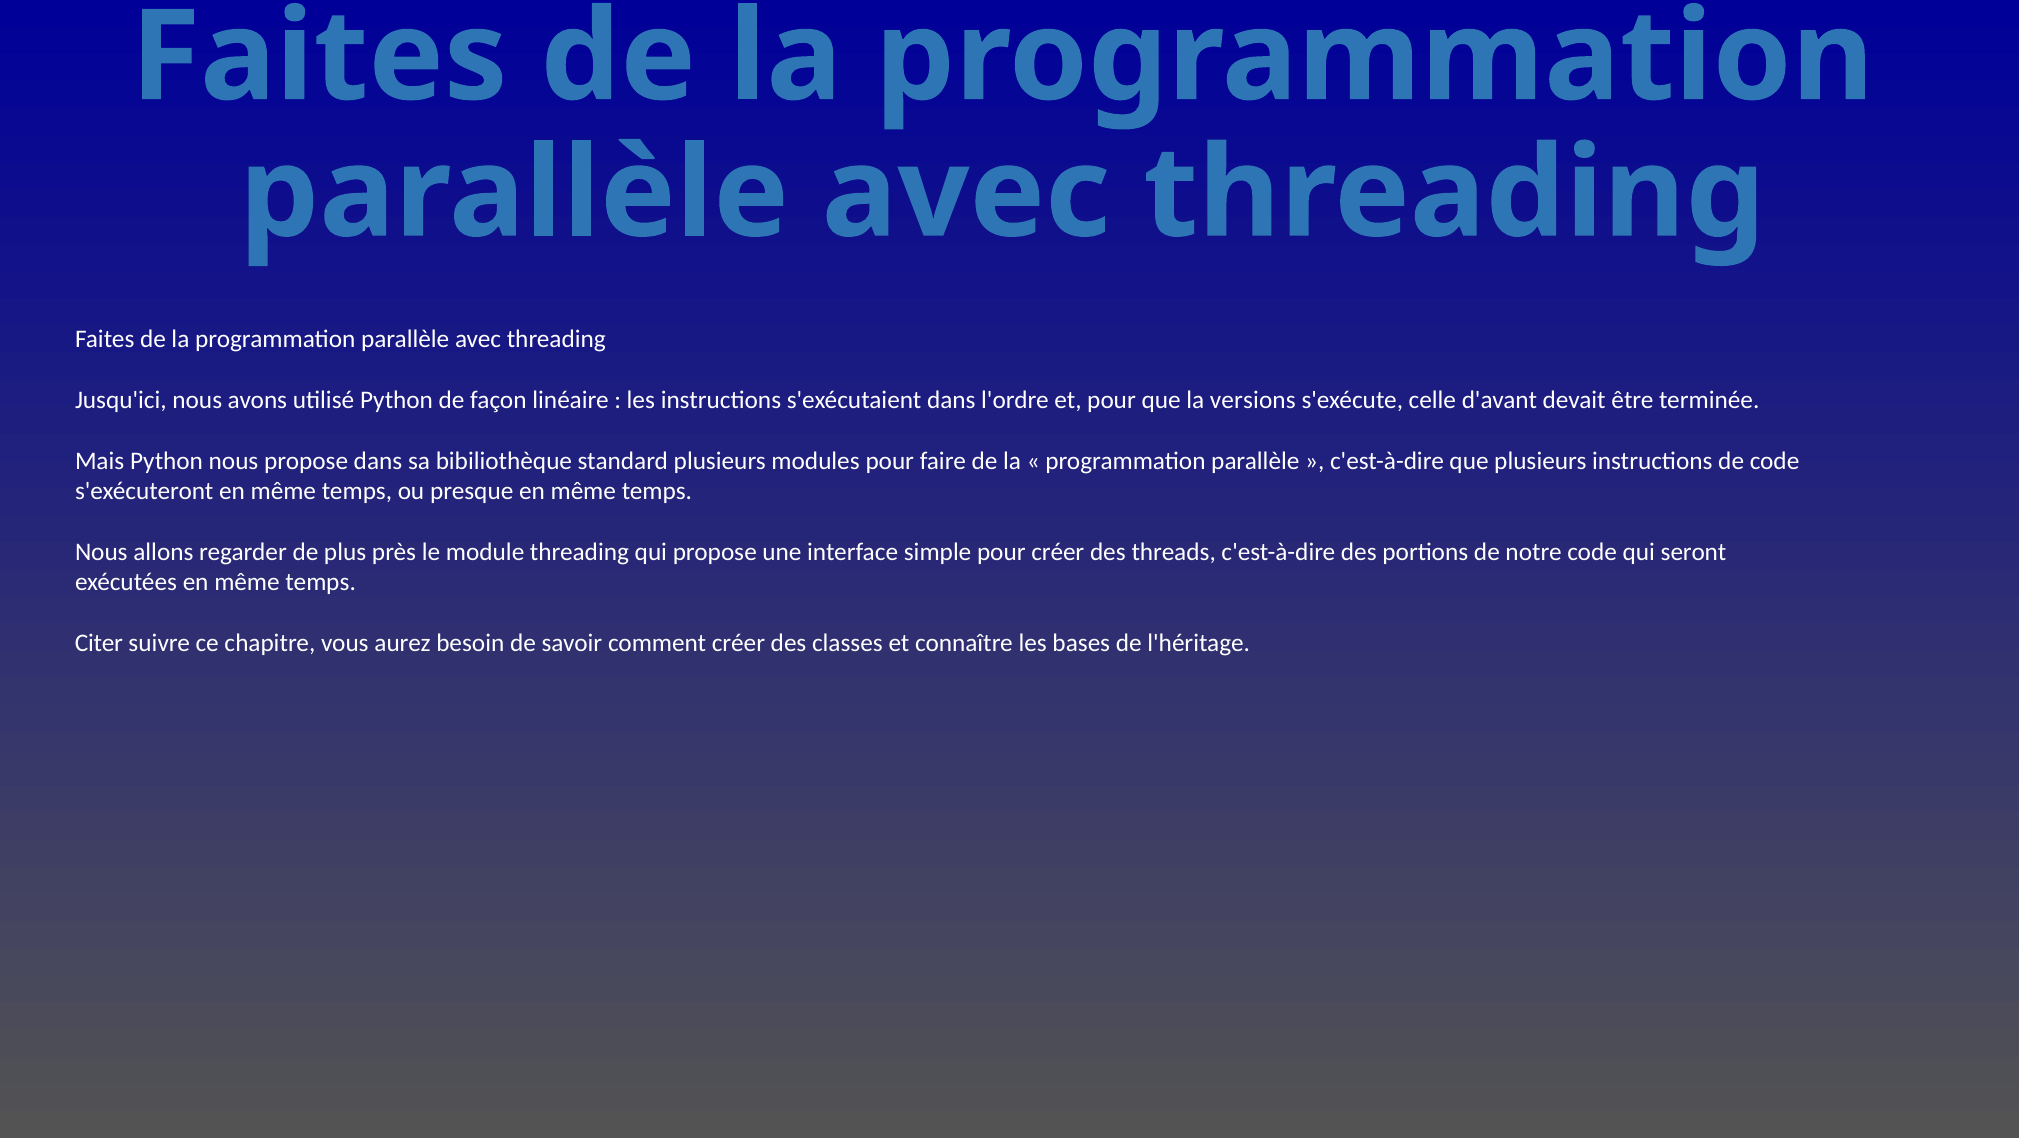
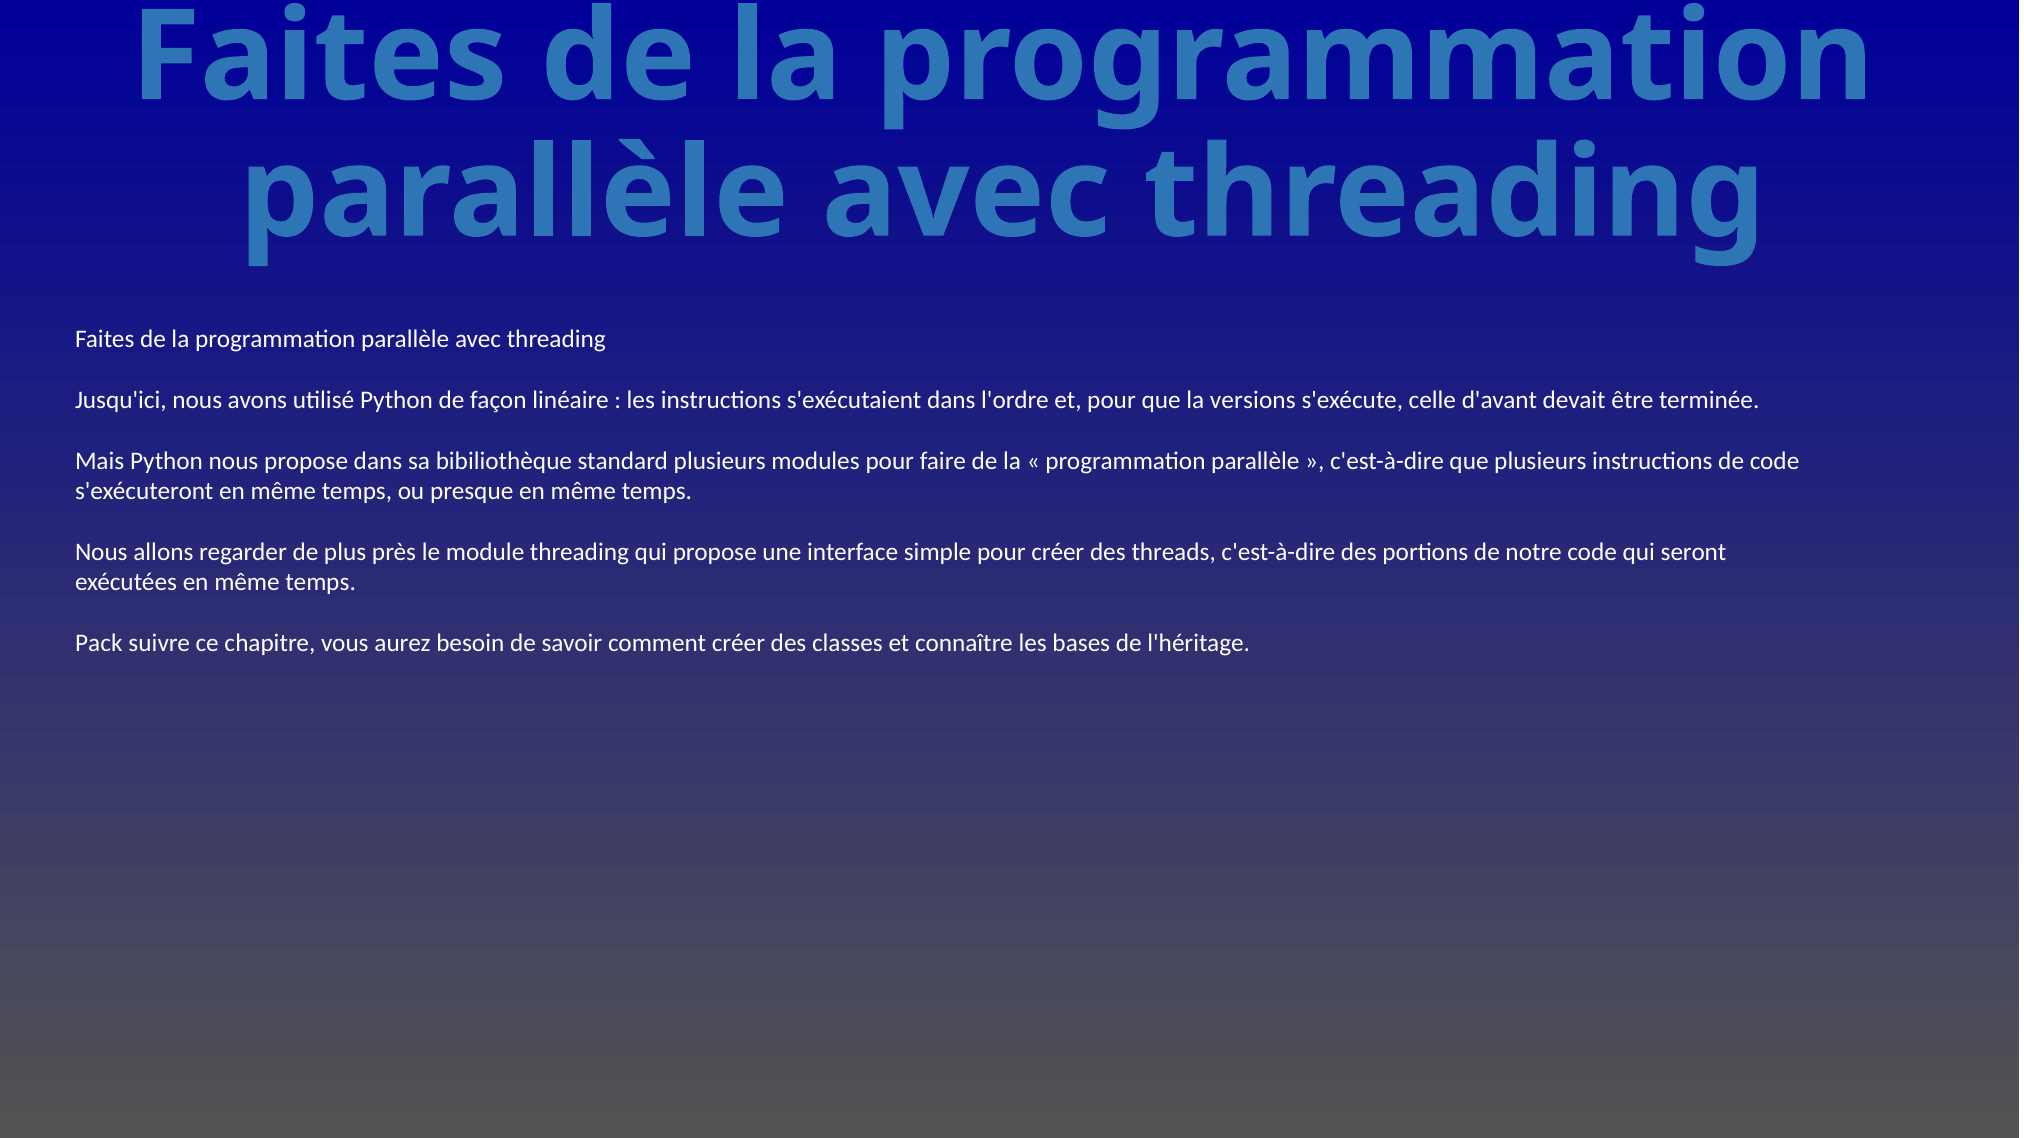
Citer: Citer -> Pack
